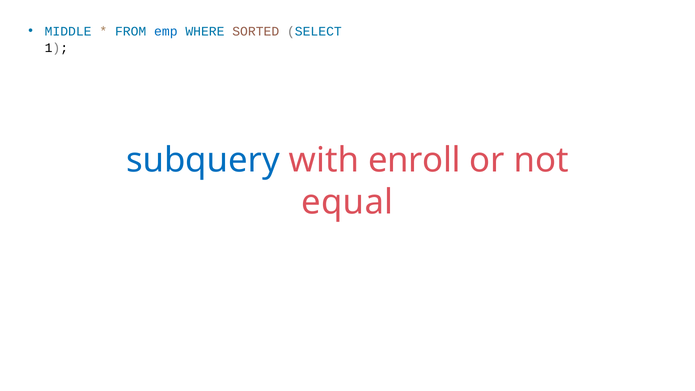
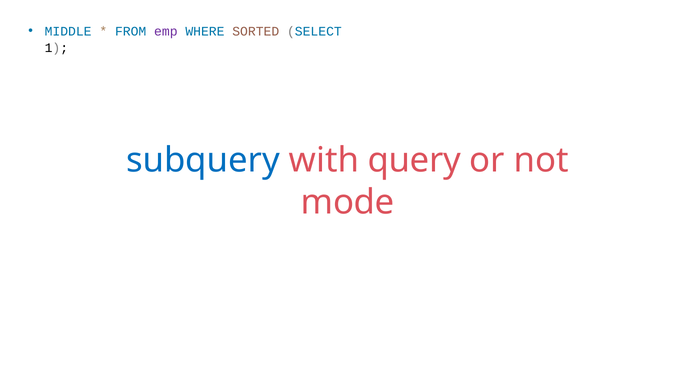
emp colour: blue -> purple
enroll: enroll -> query
equal: equal -> mode
